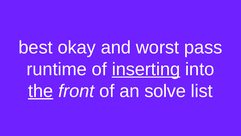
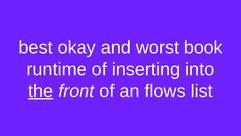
pass: pass -> book
inserting underline: present -> none
solve: solve -> flows
